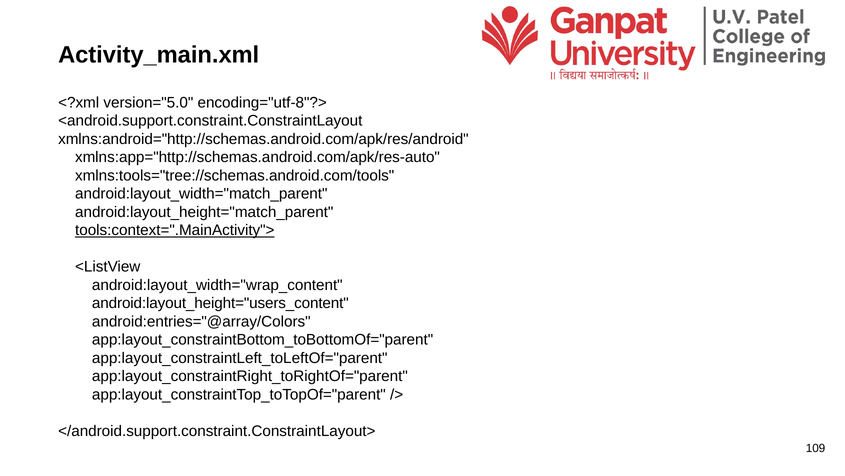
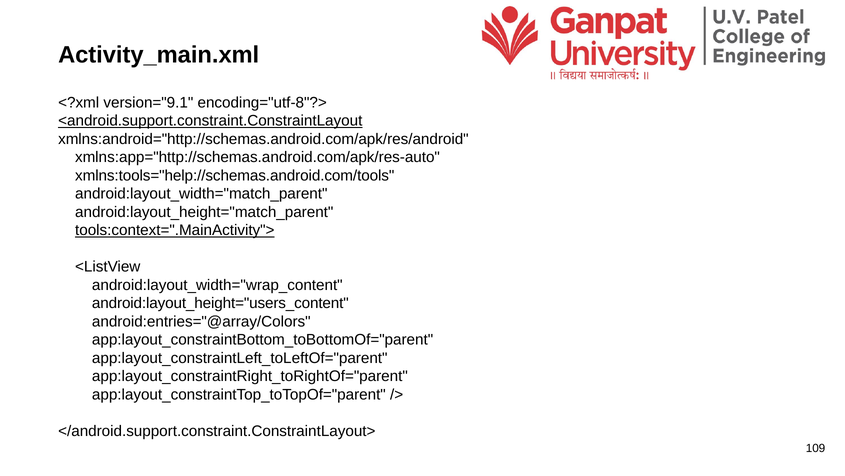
version="5.0: version="5.0 -> version="9.1
<android.support.constraint.ConstraintLayout underline: none -> present
xmlns:tools="tree://schemas.android.com/tools: xmlns:tools="tree://schemas.android.com/tools -> xmlns:tools="help://schemas.android.com/tools
